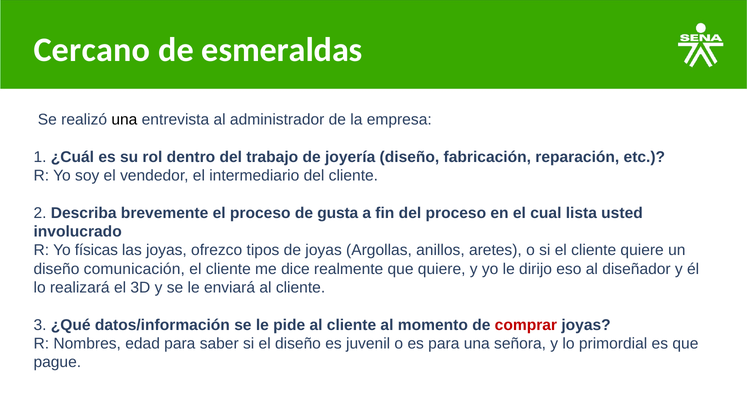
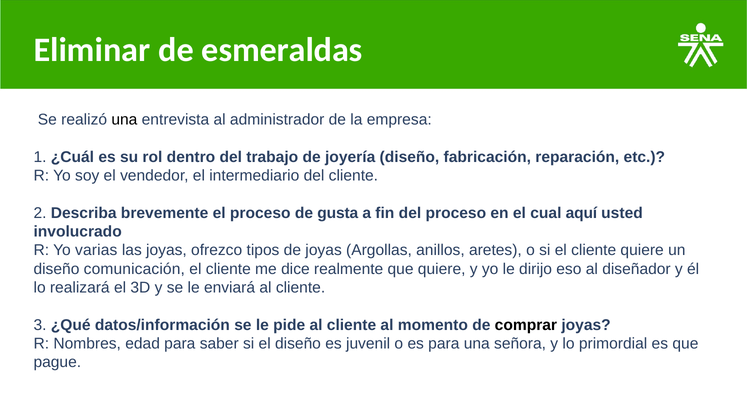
Cercano: Cercano -> Eliminar
lista: lista -> aquí
físicas: físicas -> varias
comprar colour: red -> black
